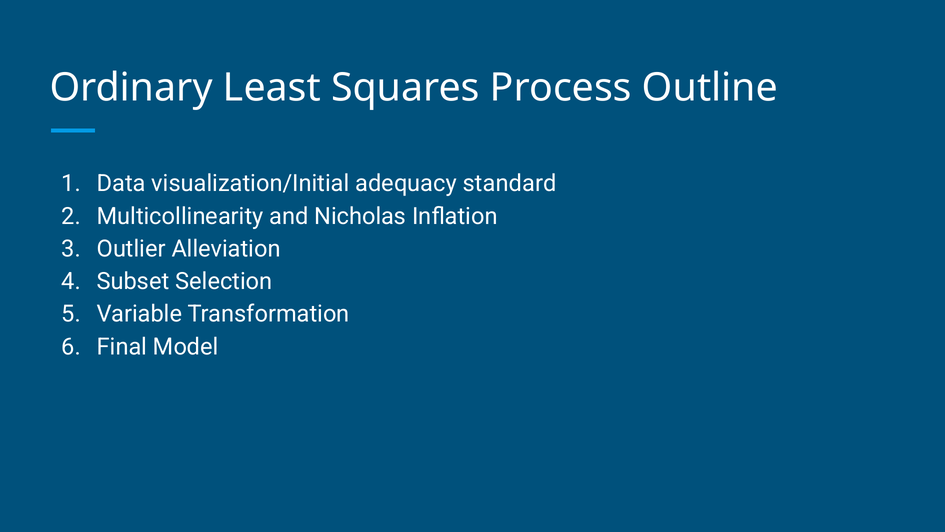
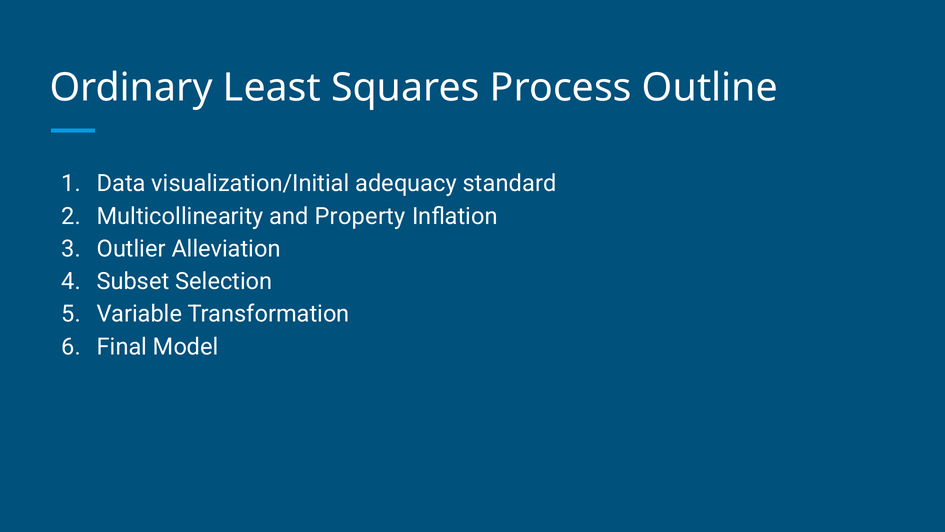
Nicholas: Nicholas -> Property
